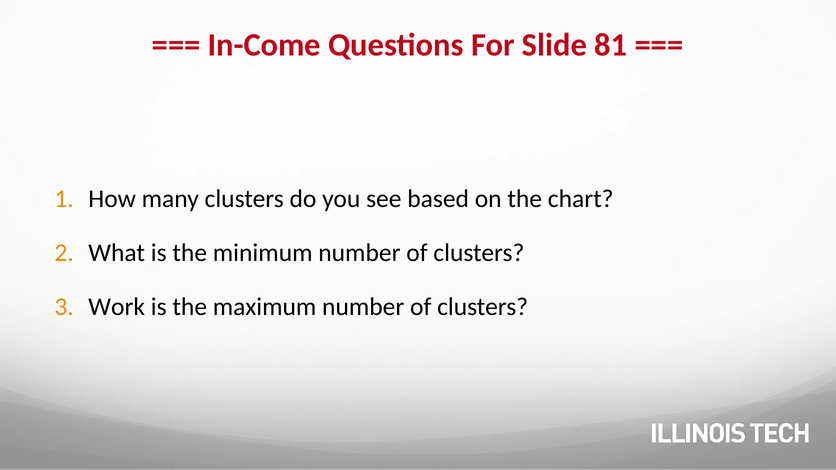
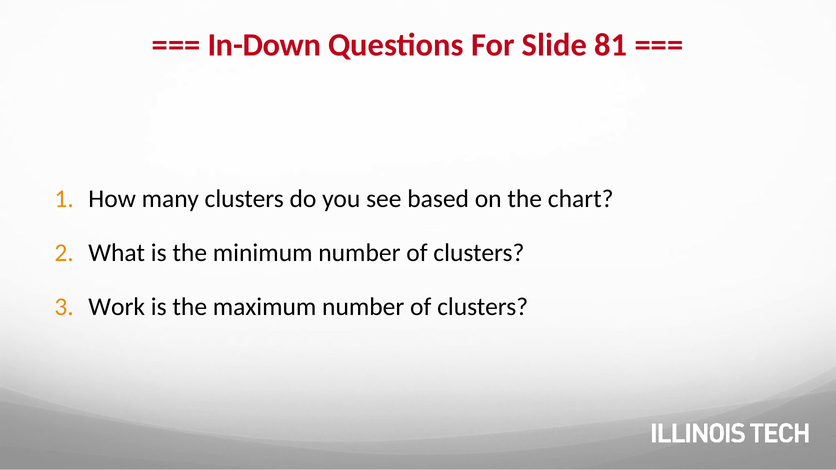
In-Come: In-Come -> In-Down
